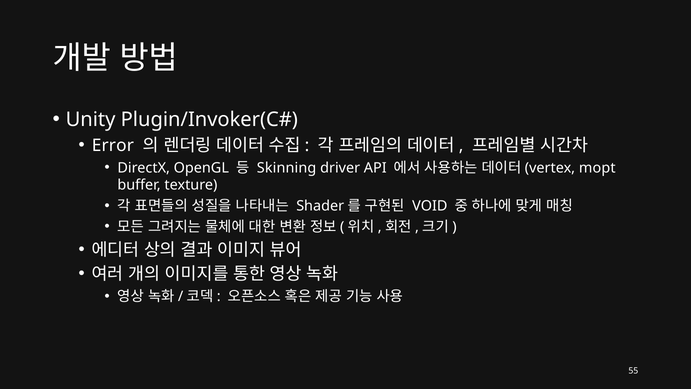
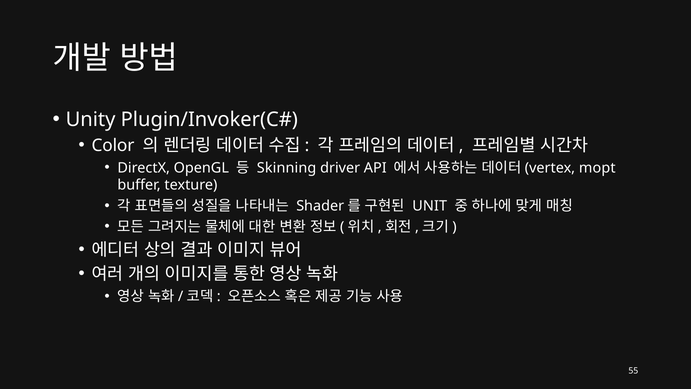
Error: Error -> Color
VOID: VOID -> UNIT
